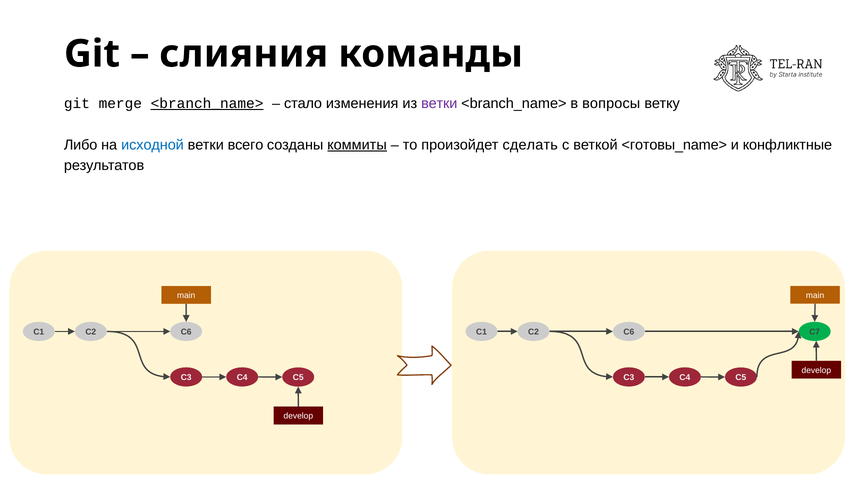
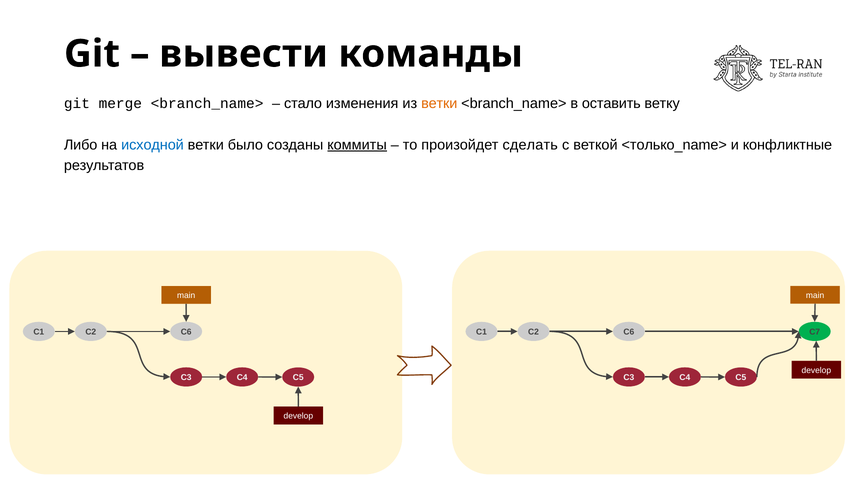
слияния: слияния -> вывести
<branch_name> at (207, 104) underline: present -> none
ветки at (439, 104) colour: purple -> orange
вопросы: вопросы -> оставить
всего: всего -> было
<готовы_name>: <готовы_name> -> <только_name>
